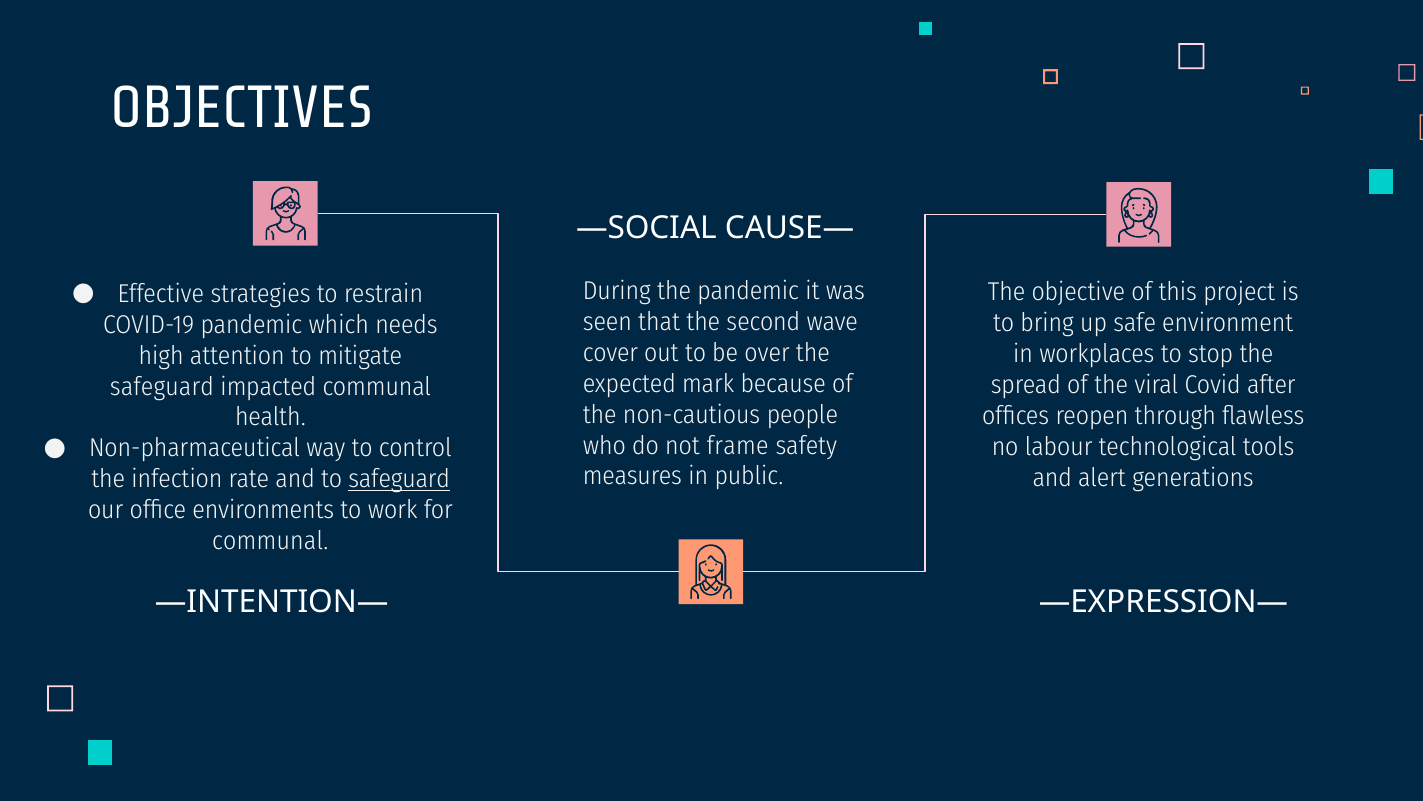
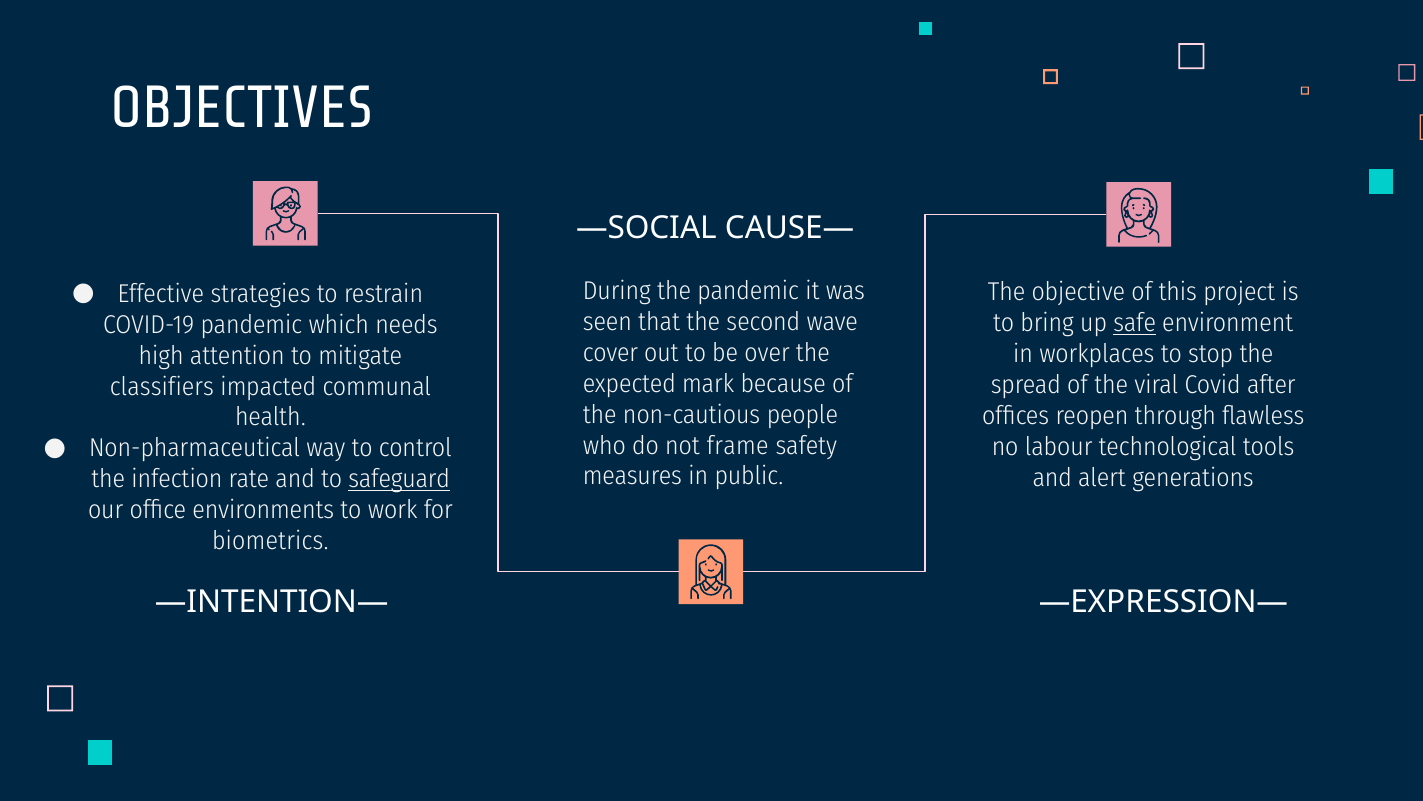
safe underline: none -> present
safeguard at (162, 386): safeguard -> classifiers
communal at (270, 541): communal -> biometrics
